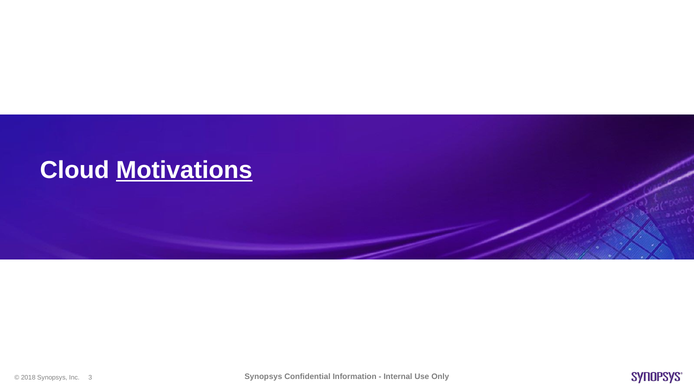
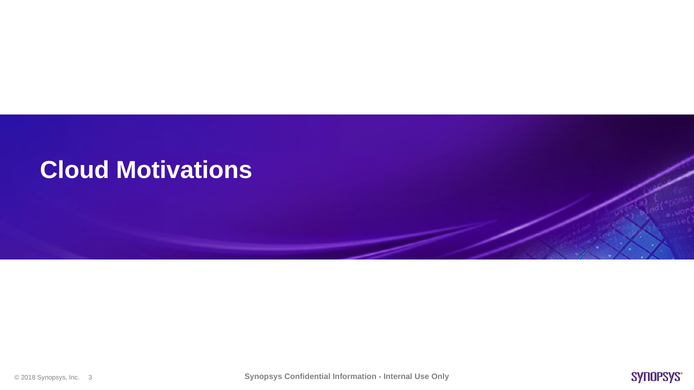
Motivations underline: present -> none
